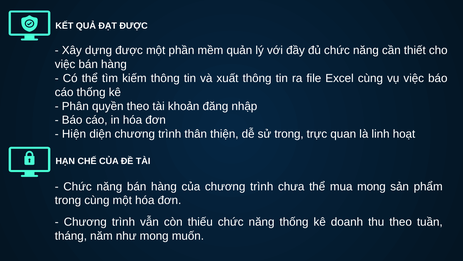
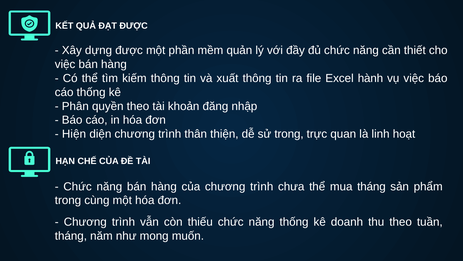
Excel cùng: cùng -> hành
mua mong: mong -> tháng
